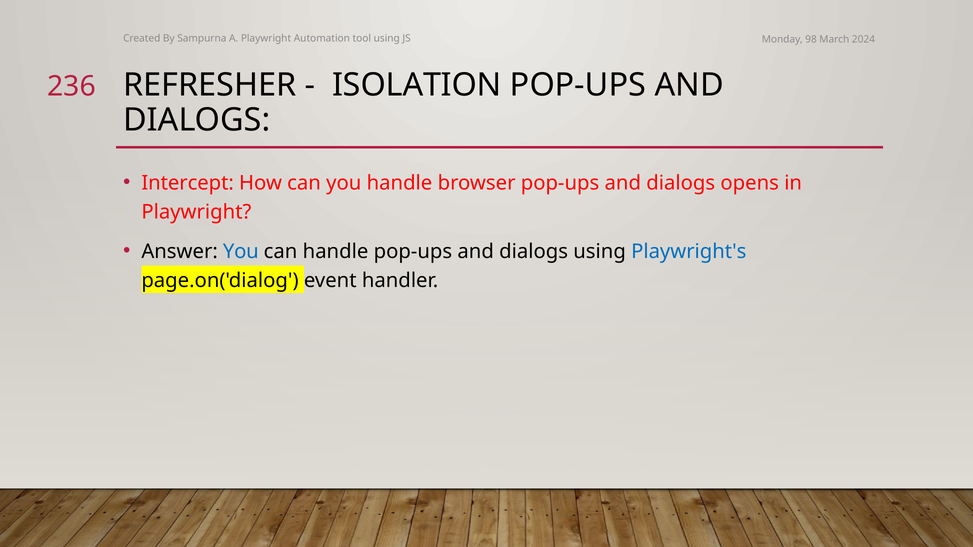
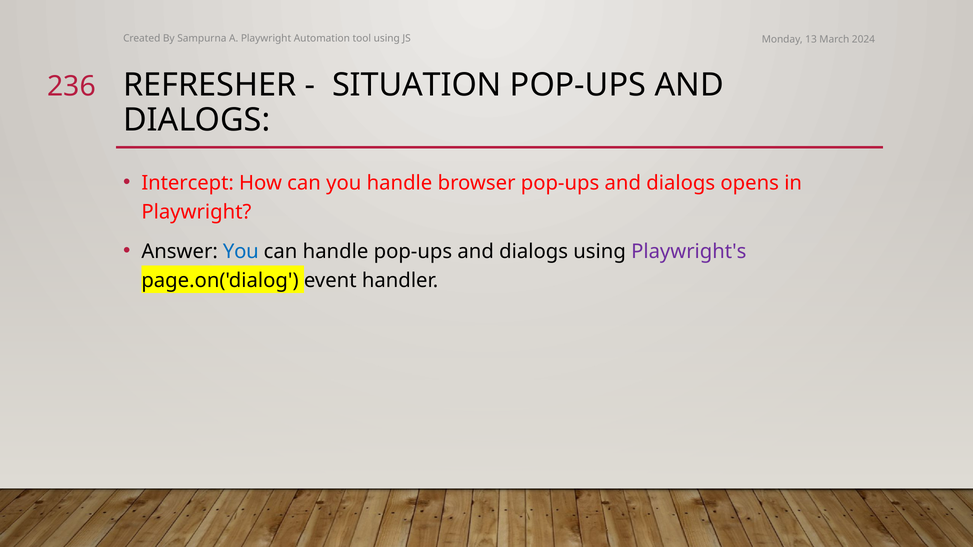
98: 98 -> 13
ISOLATION: ISOLATION -> SITUATION
Playwright's colour: blue -> purple
